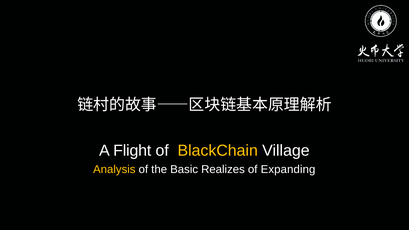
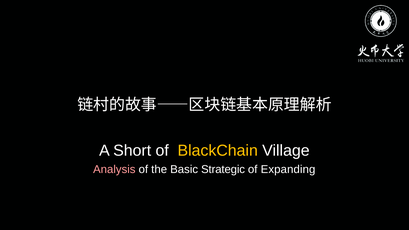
Flight: Flight -> Short
Analysis colour: yellow -> pink
Realizes: Realizes -> Strategic
